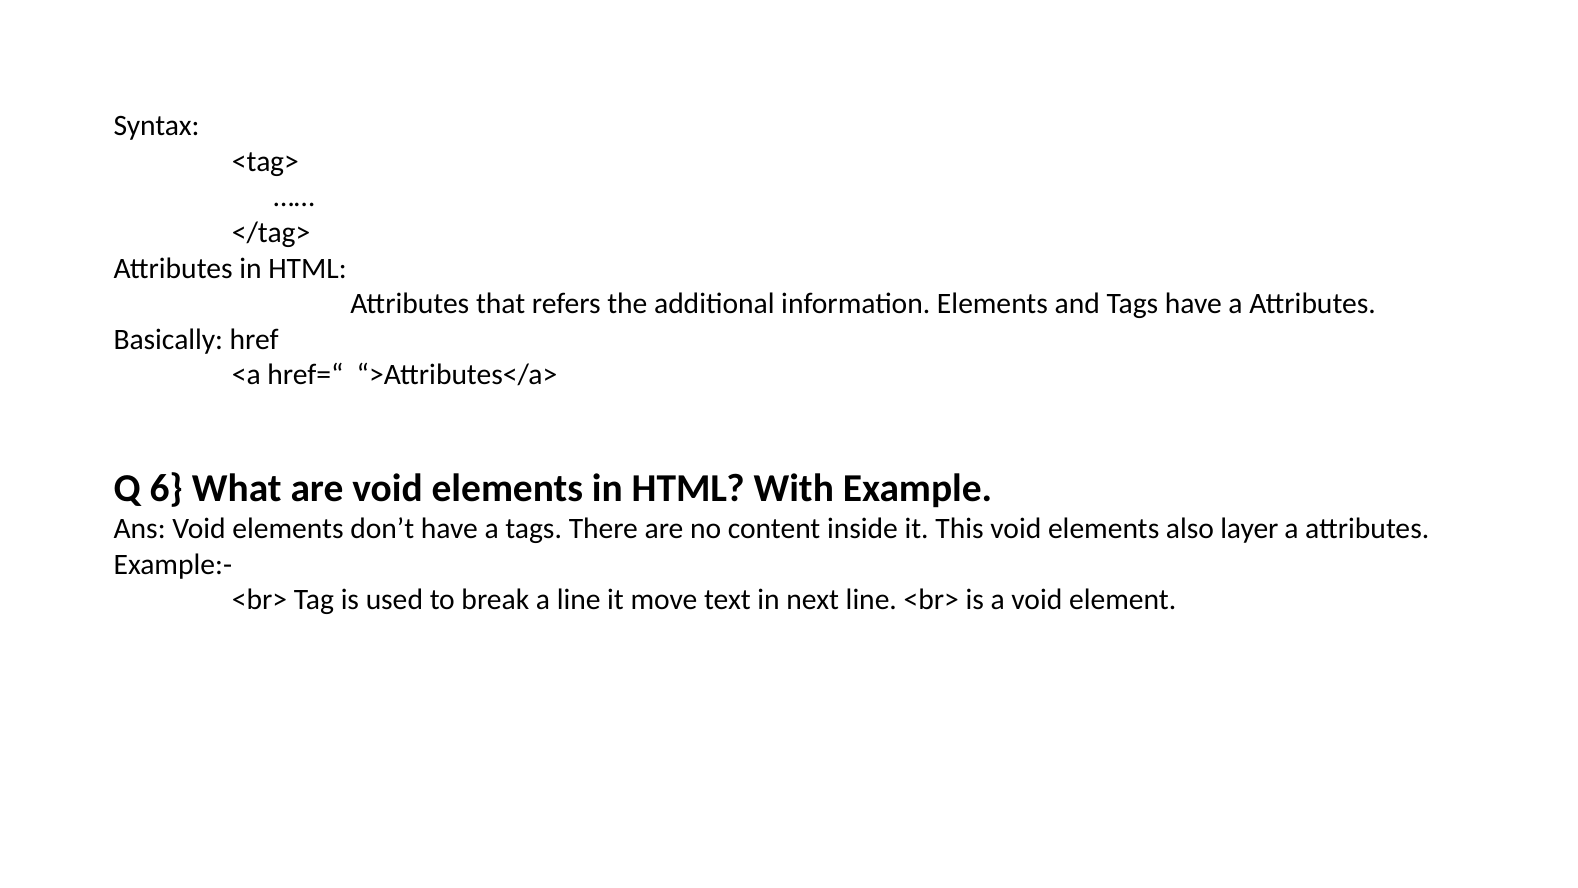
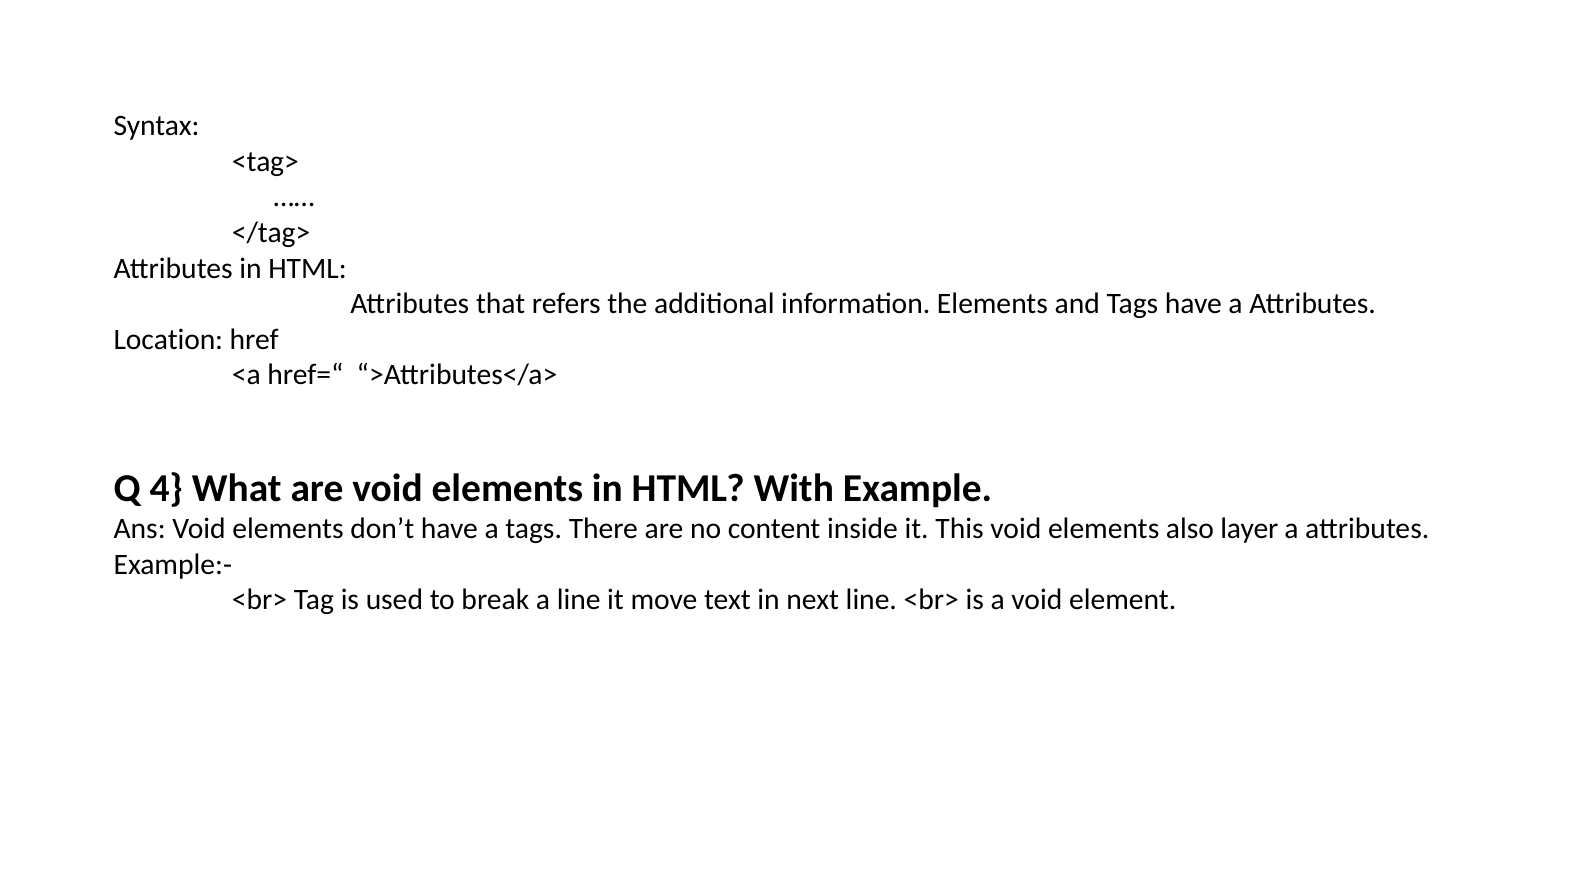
Basically: Basically -> Location
6: 6 -> 4
